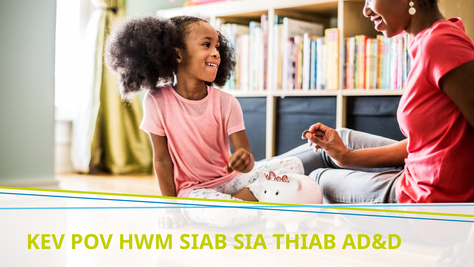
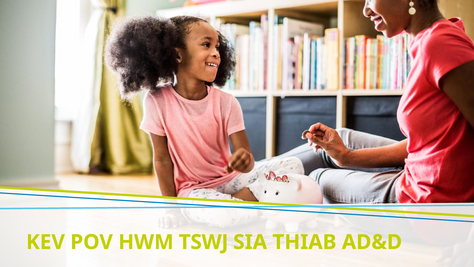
SIAB: SIAB -> TSWJ
